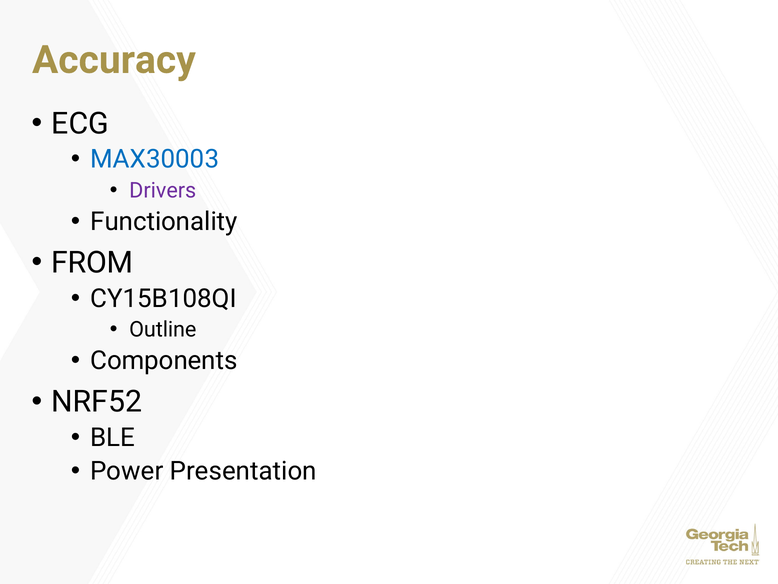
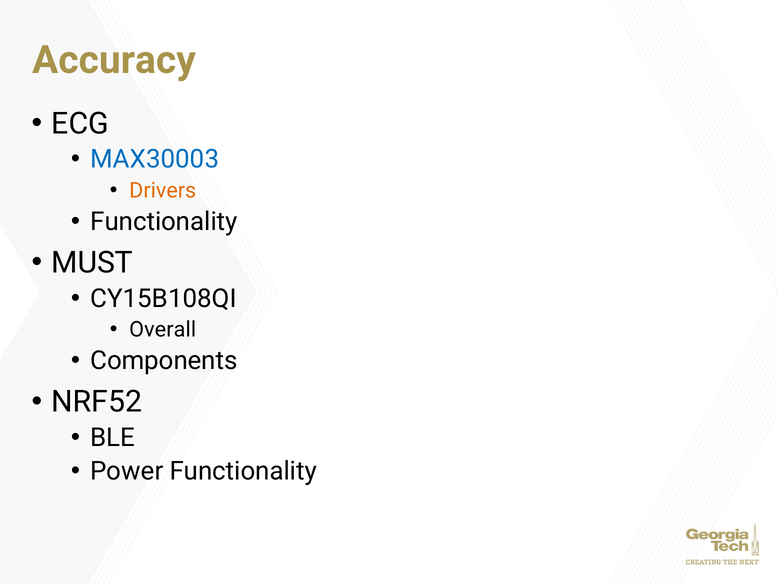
Drivers colour: purple -> orange
FROM: FROM -> MUST
Outline: Outline -> Overall
Power Presentation: Presentation -> Functionality
